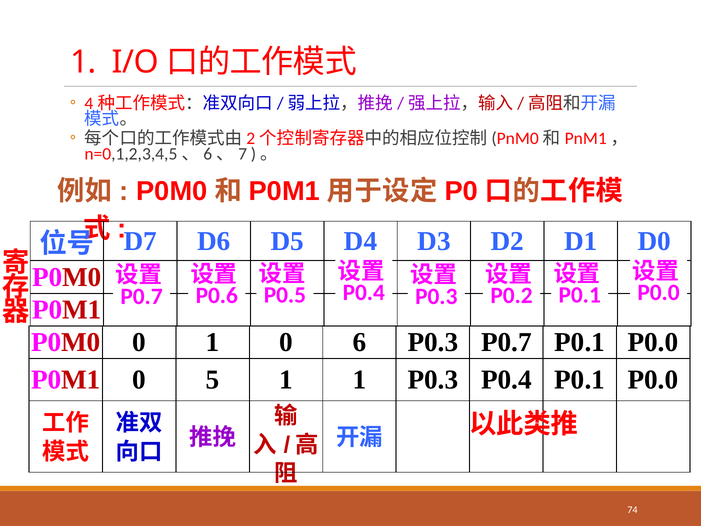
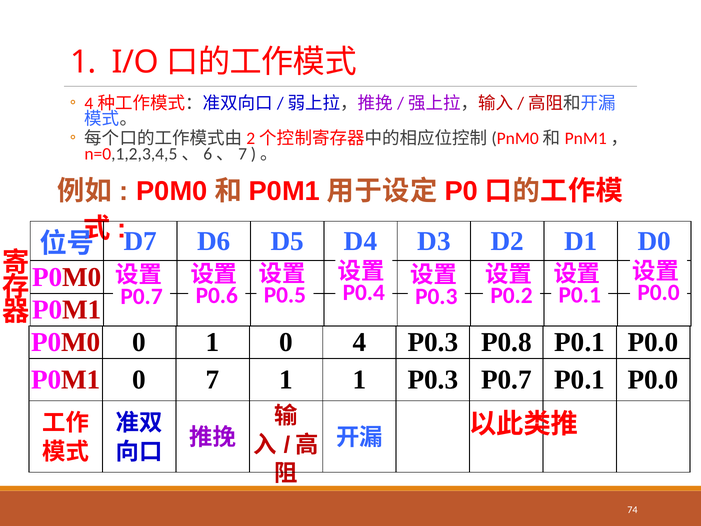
6: 6 -> 4
P0.3 P0.7: P0.7 -> P0.8
5: 5 -> 7
P0.3 P0.4: P0.4 -> P0.7
